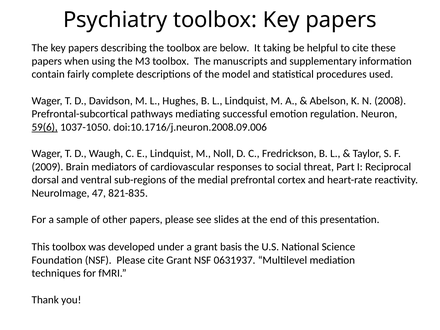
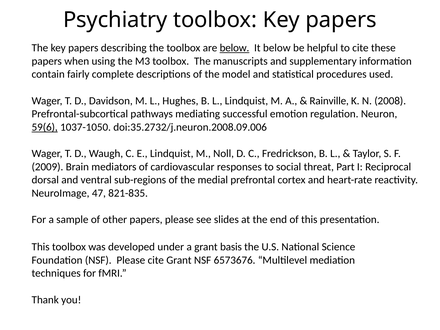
below at (235, 48) underline: none -> present
It taking: taking -> below
Abelson: Abelson -> Rainville
doi:10.1716/j.neuron.2008.09.006: doi:10.1716/j.neuron.2008.09.006 -> doi:35.2732/j.neuron.2008.09.006
0631937: 0631937 -> 6573676
